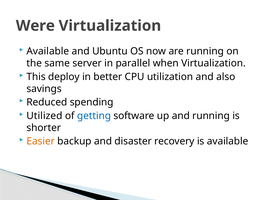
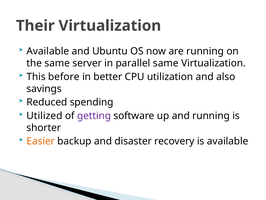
Were: Were -> Their
parallel when: when -> same
deploy: deploy -> before
getting colour: blue -> purple
